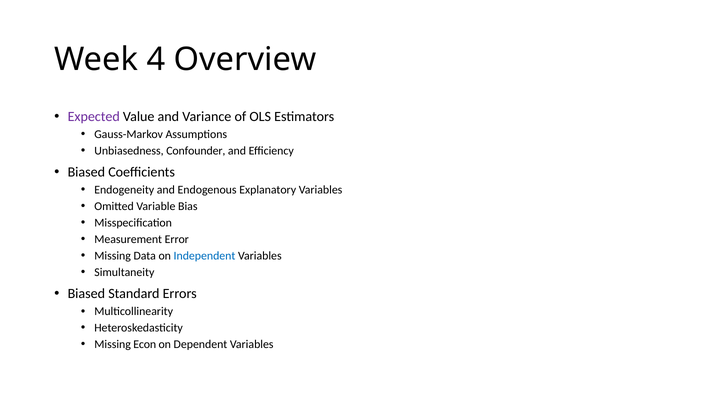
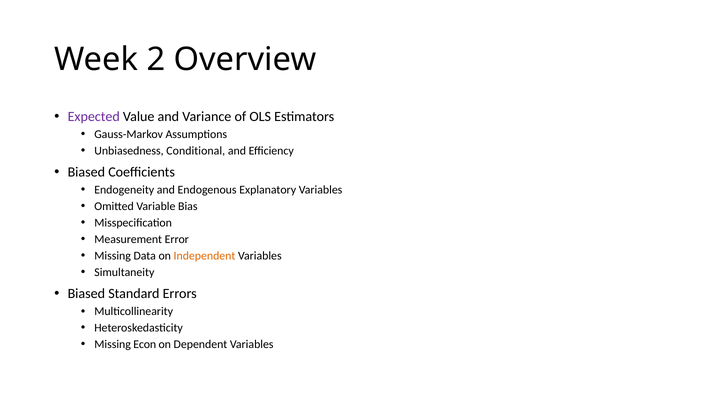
4: 4 -> 2
Confounder: Confounder -> Conditional
Independent colour: blue -> orange
